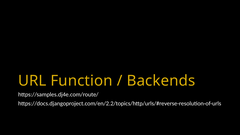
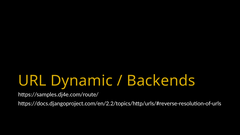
Function: Function -> Dynamic
